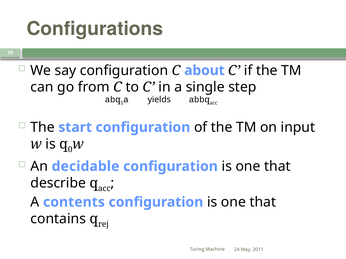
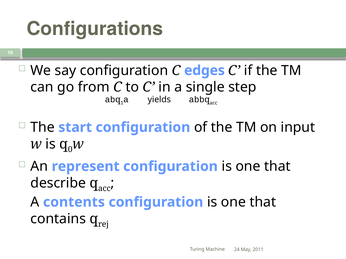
about: about -> edges
decidable: decidable -> represent
